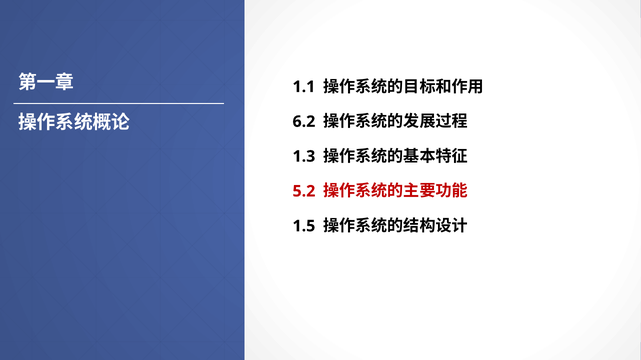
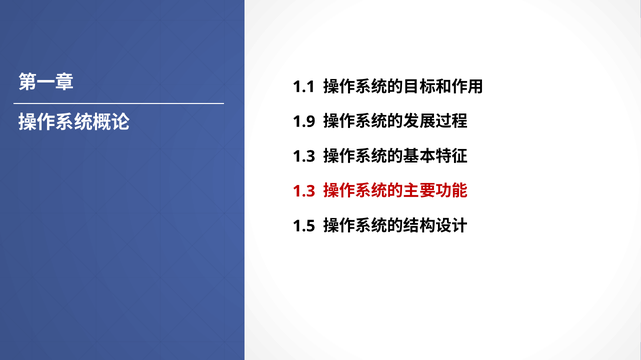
6.2: 6.2 -> 1.9
5.2 at (304, 191): 5.2 -> 1.3
